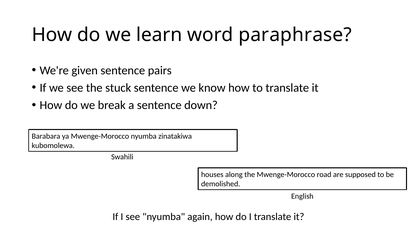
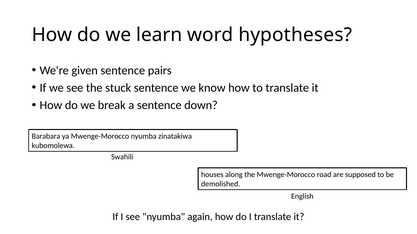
paraphrase: paraphrase -> hypotheses
